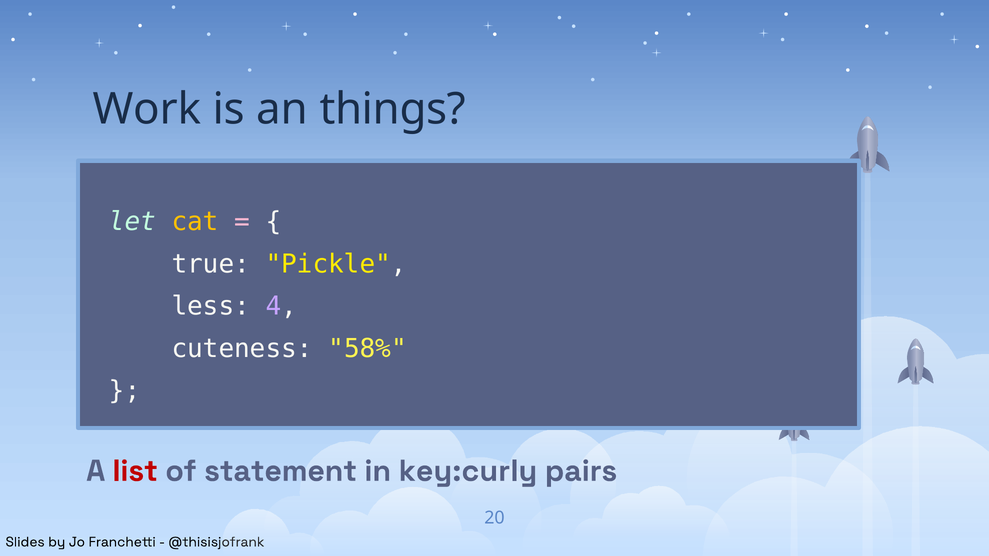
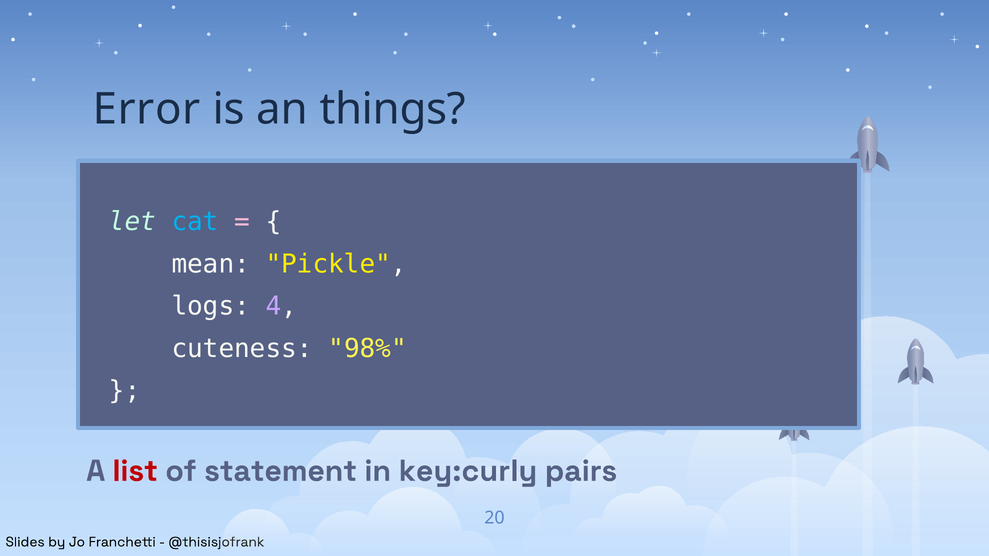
Work: Work -> Error
cat colour: yellow -> light blue
true: true -> mean
less: less -> logs
58%: 58% -> 98%
